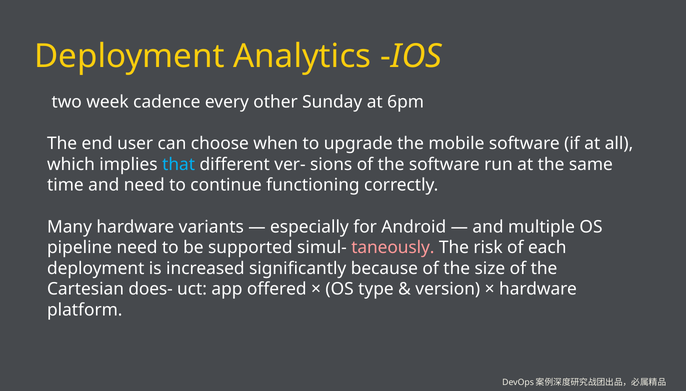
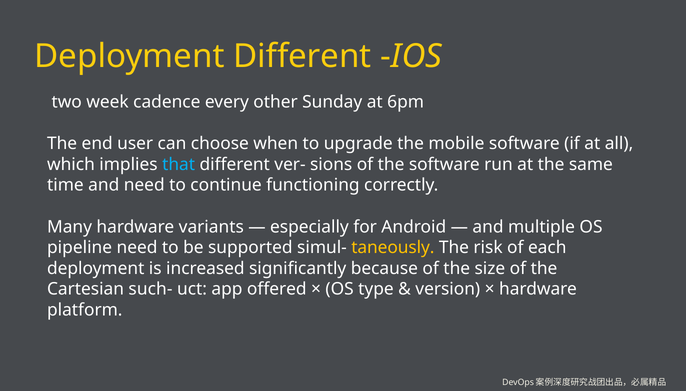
Deployment Analytics: Analytics -> Different
taneously colour: pink -> yellow
does-: does- -> such-
